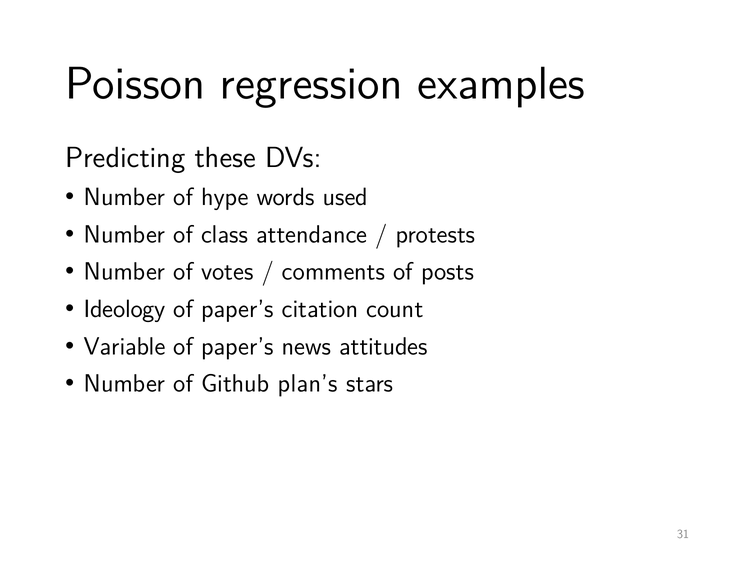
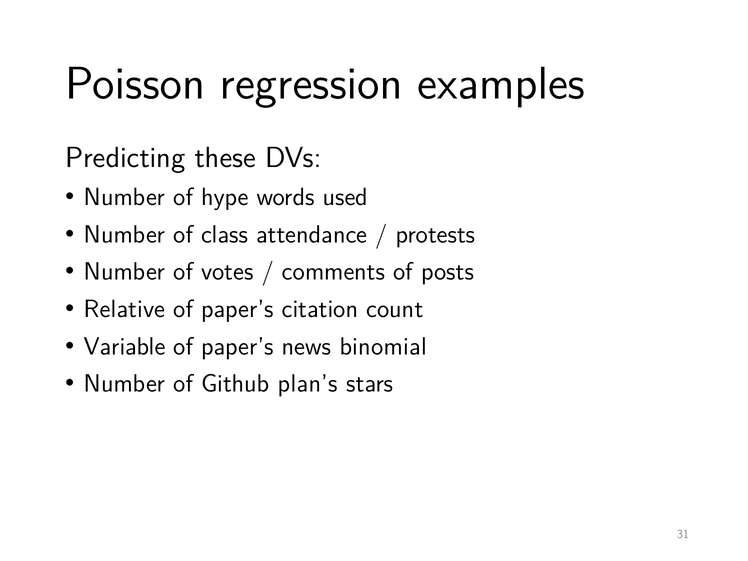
Ideology: Ideology -> Relative
attitudes: attitudes -> binomial
